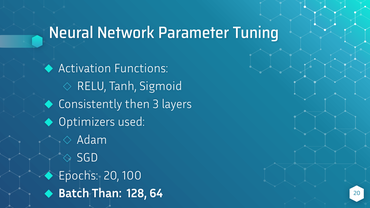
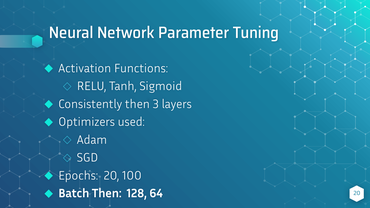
Batch Than: Than -> Then
